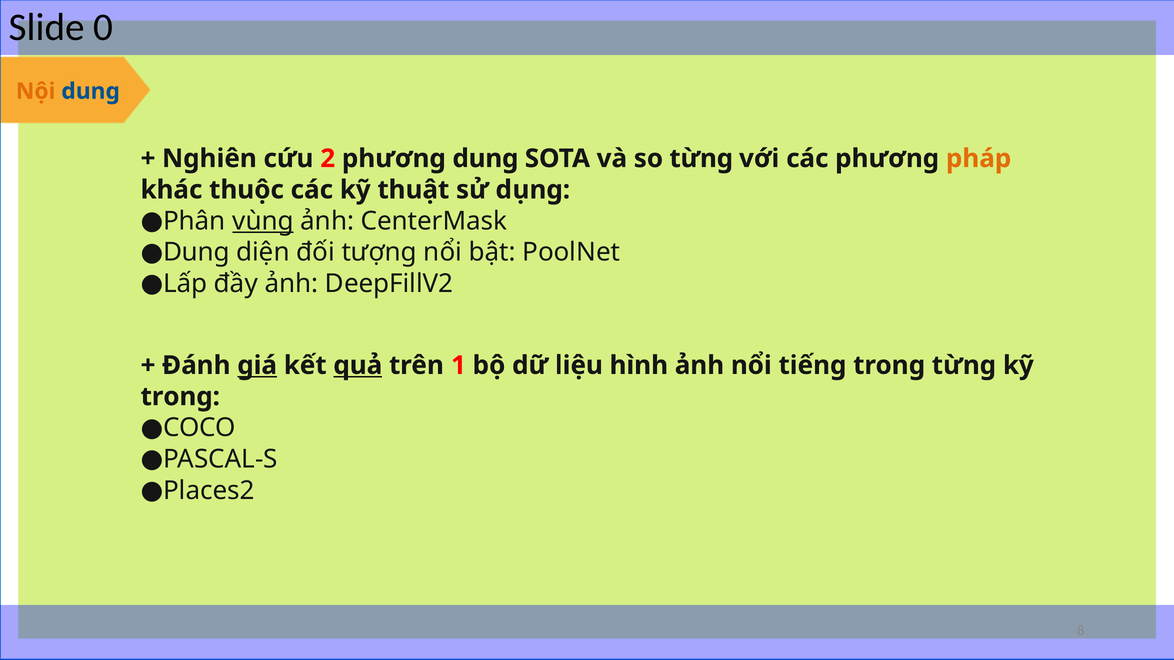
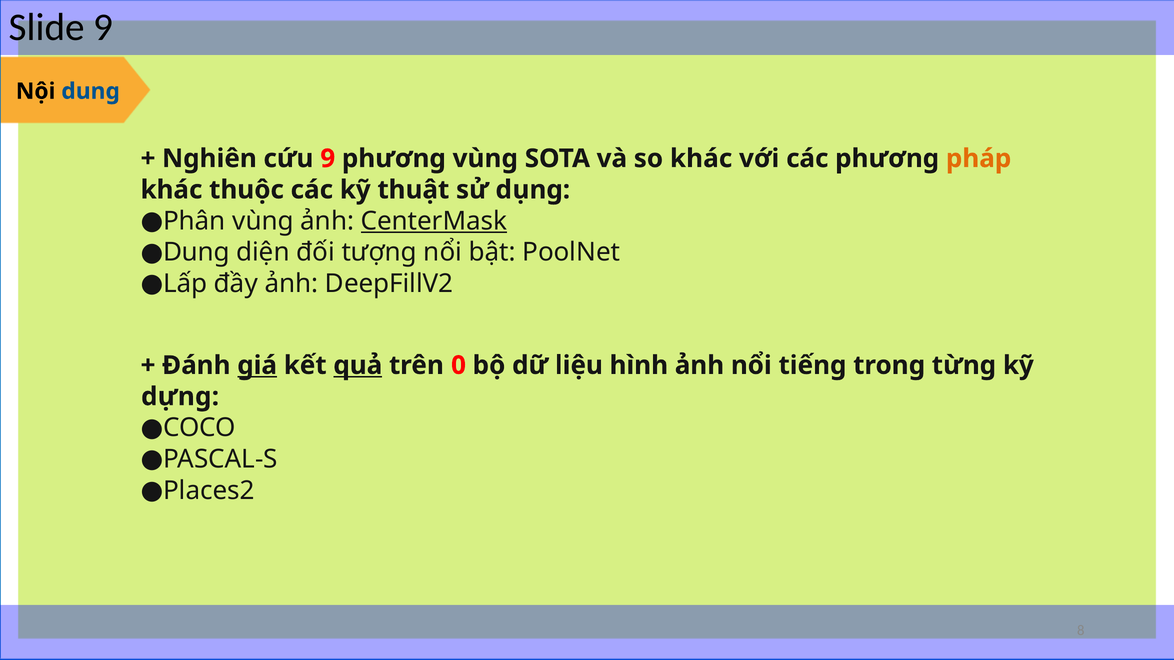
Slide 0: 0 -> 9
Nội colour: orange -> black
cứu 2: 2 -> 9
phương dung: dung -> vùng
so từng: từng -> khác
vùng at (263, 221) underline: present -> none
CenterMask underline: none -> present
1: 1 -> 0
trong at (180, 397): trong -> dựng
